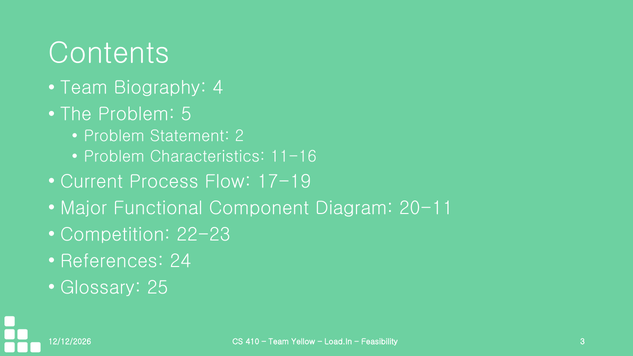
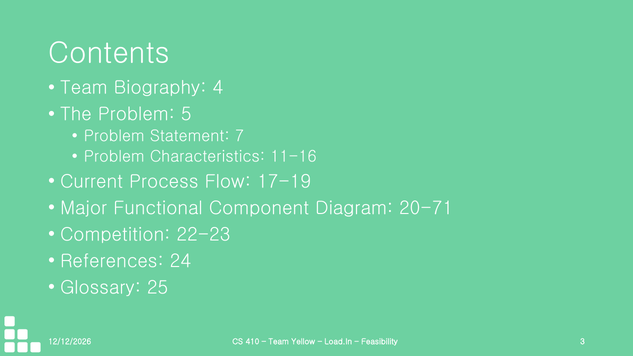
2: 2 -> 7
20-11: 20-11 -> 20-71
